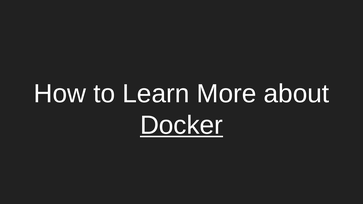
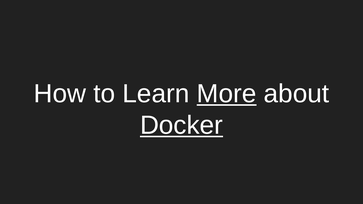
More underline: none -> present
